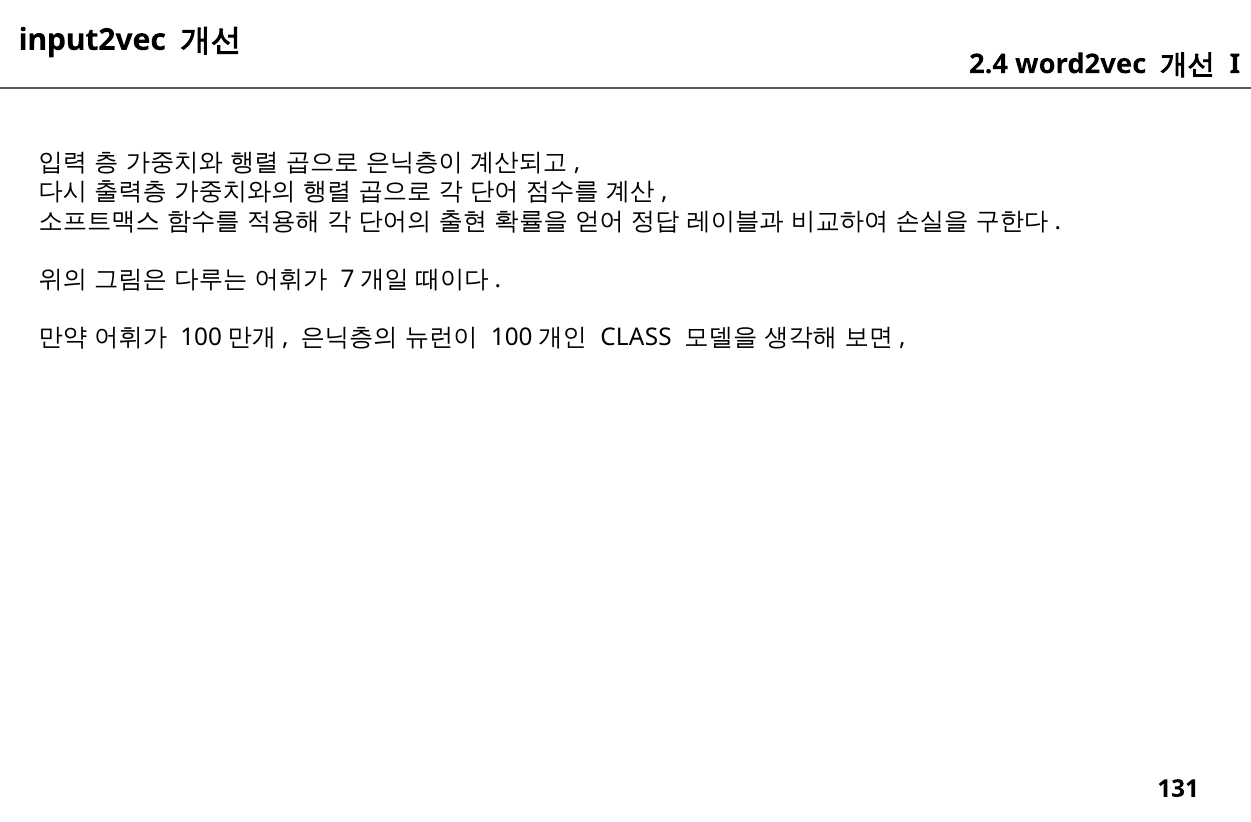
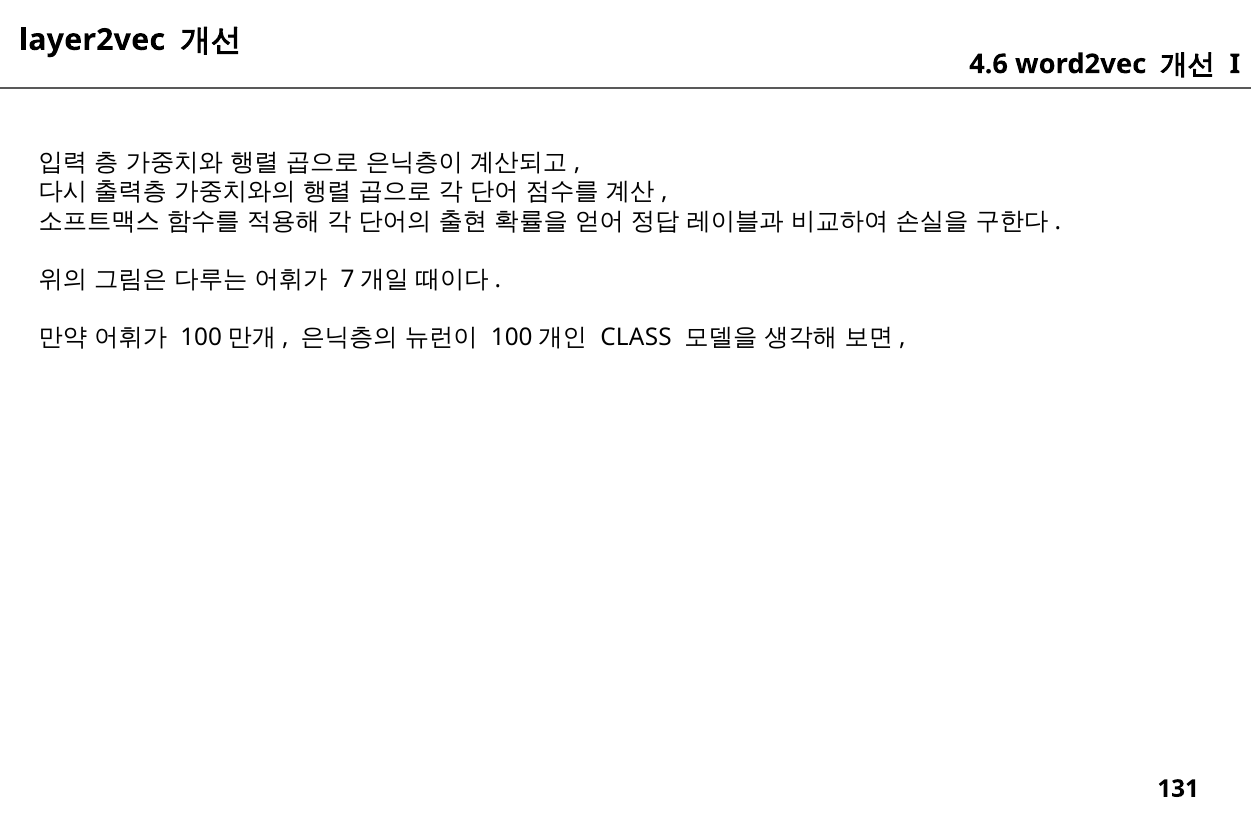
input2vec: input2vec -> layer2vec
2.4: 2.4 -> 4.6
